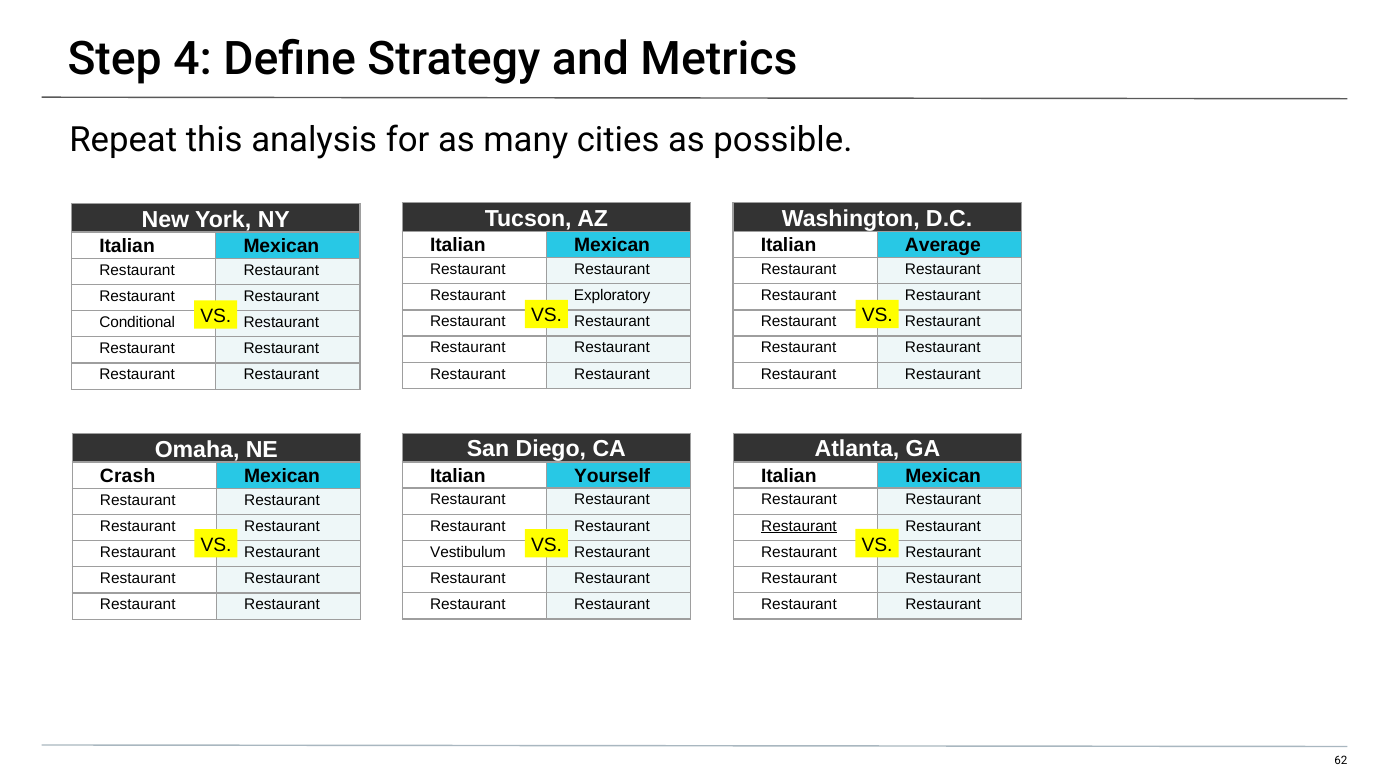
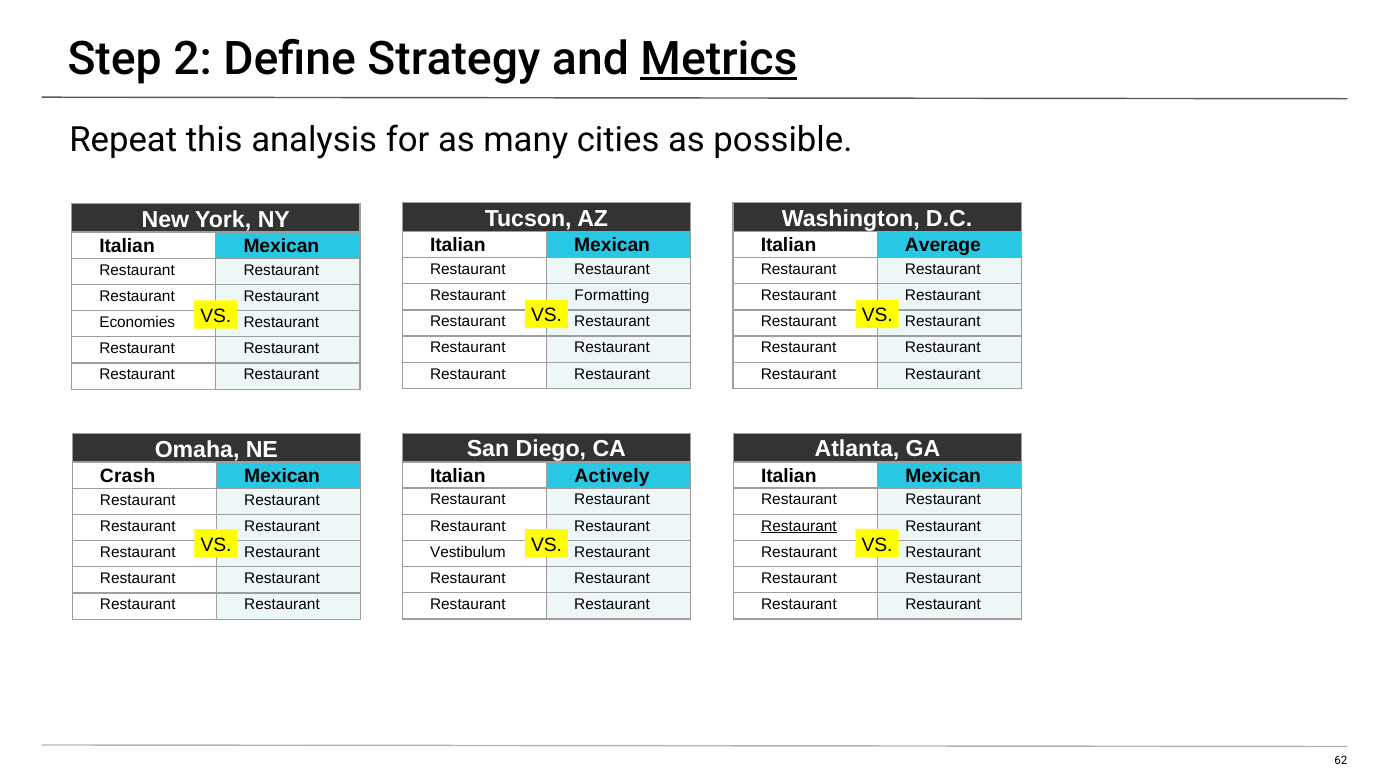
4: 4 -> 2
Metrics underline: none -> present
Exploratory: Exploratory -> Formatting
Conditional: Conditional -> Economies
Yourself: Yourself -> Actively
